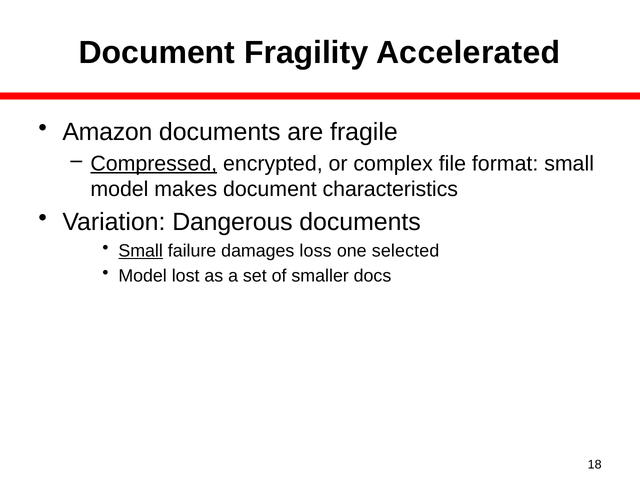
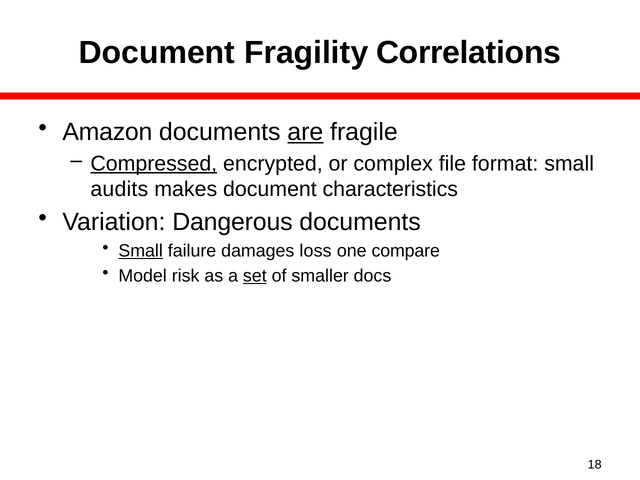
Accelerated: Accelerated -> Correlations
are underline: none -> present
model at (119, 189): model -> audits
selected: selected -> compare
lost: lost -> risk
set underline: none -> present
